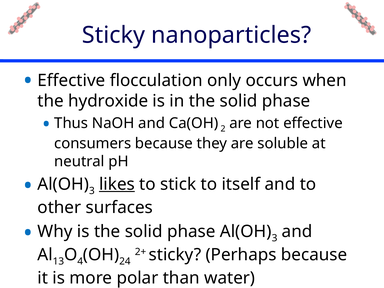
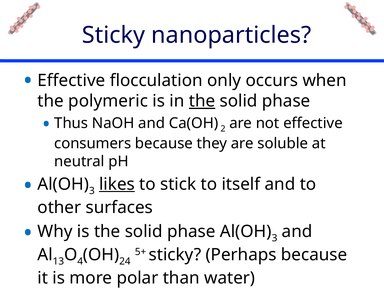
hydroxide: hydroxide -> polymeric
the at (202, 101) underline: none -> present
2+: 2+ -> 5+
